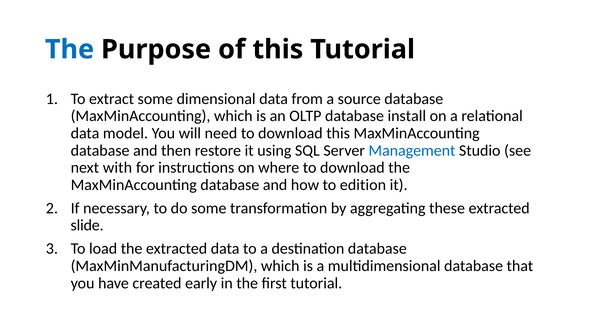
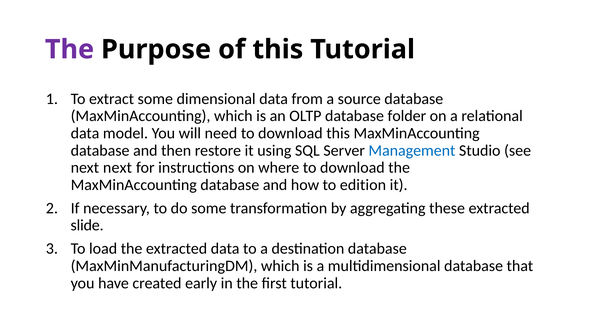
The at (70, 49) colour: blue -> purple
install: install -> folder
next with: with -> next
